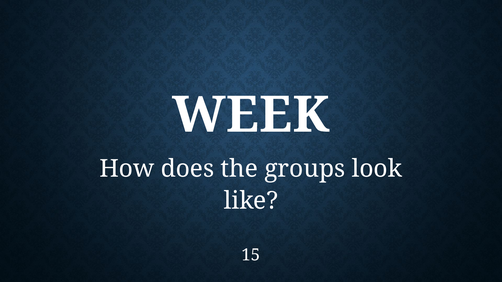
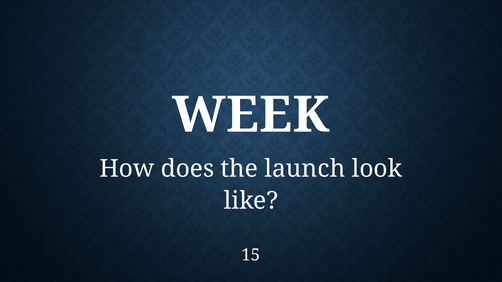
groups: groups -> launch
